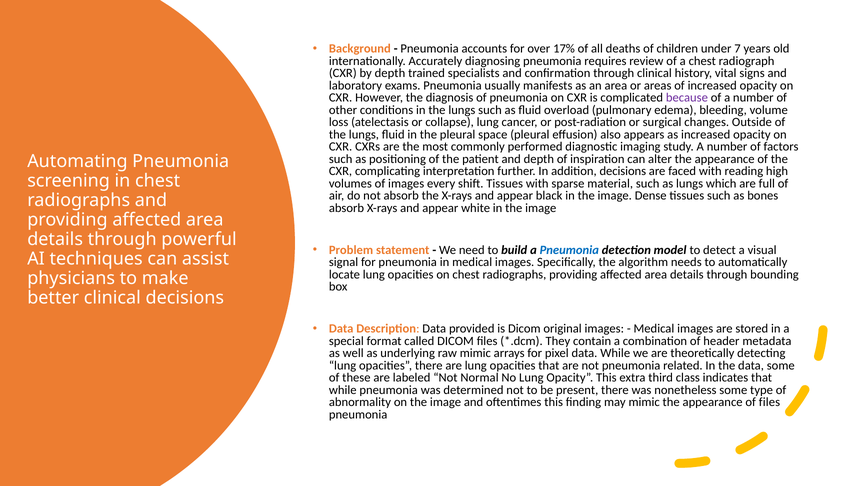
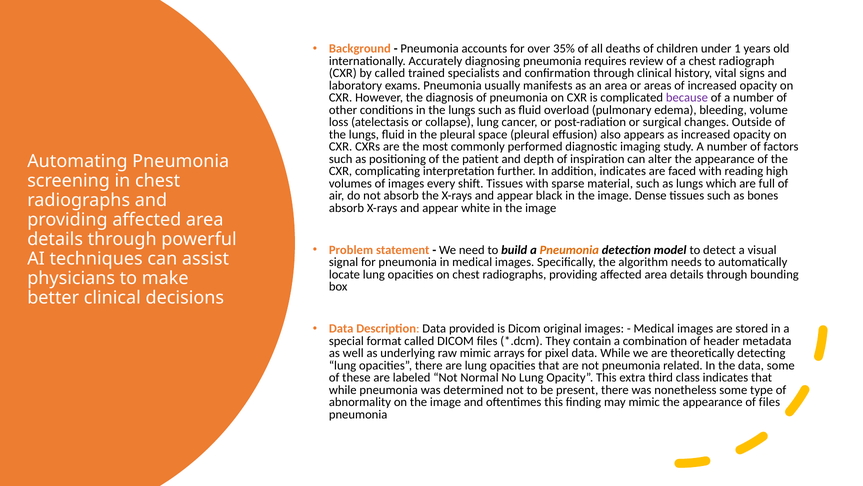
17%: 17% -> 35%
7: 7 -> 1
by depth: depth -> called
addition decisions: decisions -> indicates
Pneumonia at (569, 250) colour: blue -> orange
